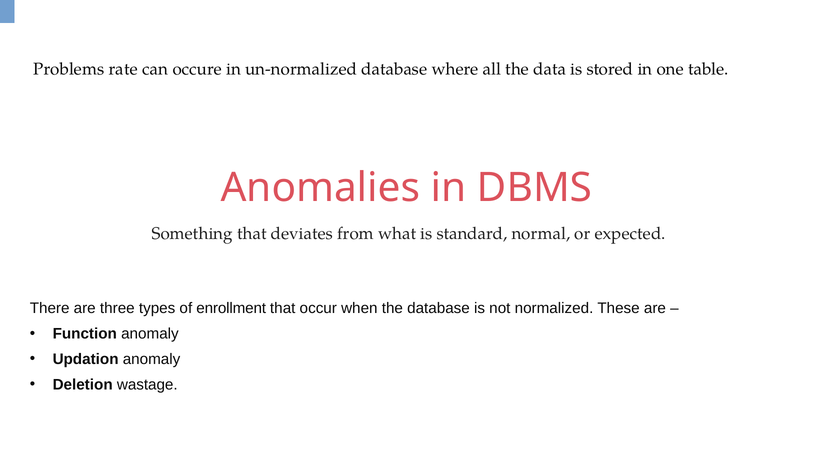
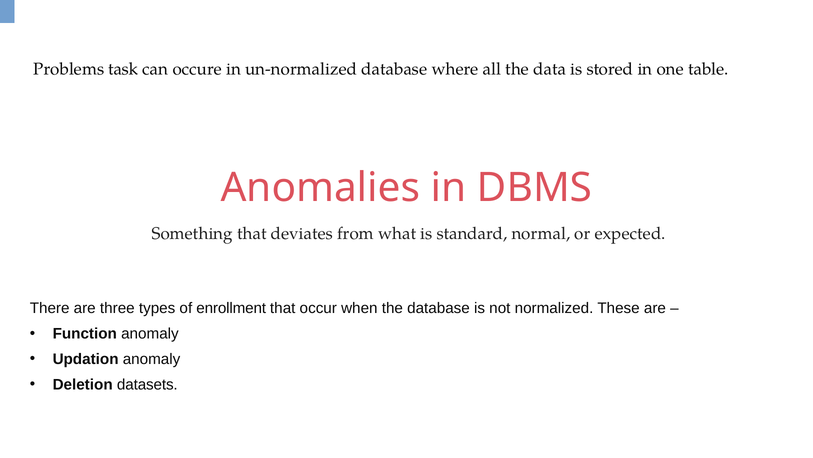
rate: rate -> task
wastage: wastage -> datasets
